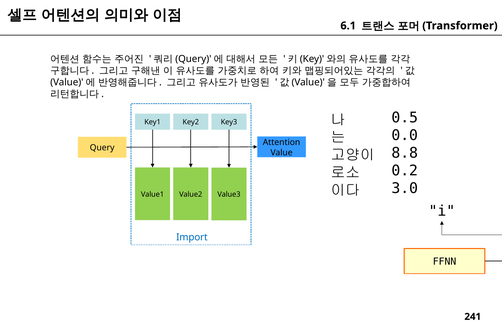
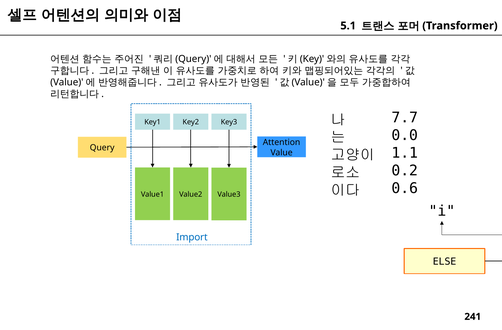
6.1: 6.1 -> 5.1
0.5: 0.5 -> 7.7
8.8: 8.8 -> 1.1
3.0: 3.0 -> 0.6
FFNN: FFNN -> ELSE
